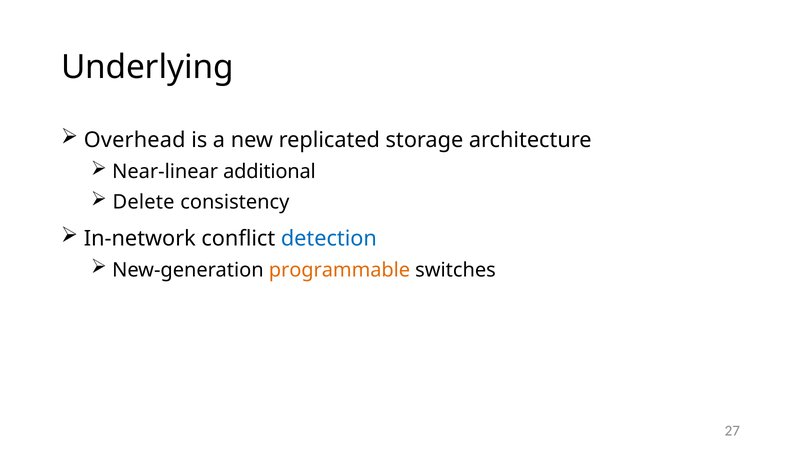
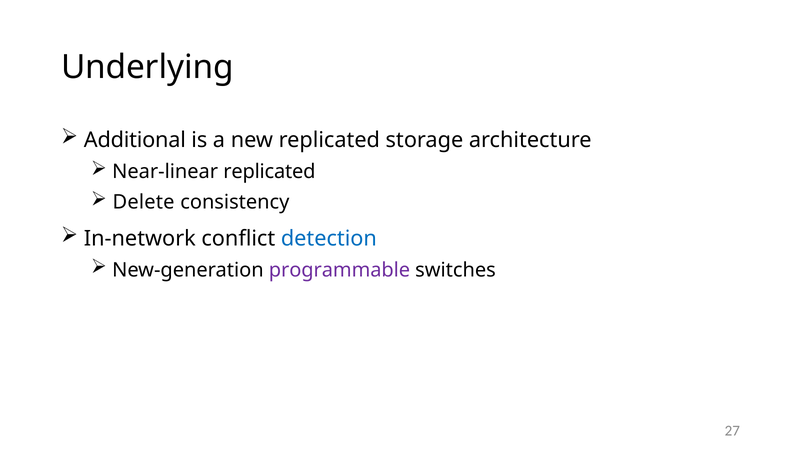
Overhead: Overhead -> Additional
Near-linear additional: additional -> replicated
programmable colour: orange -> purple
